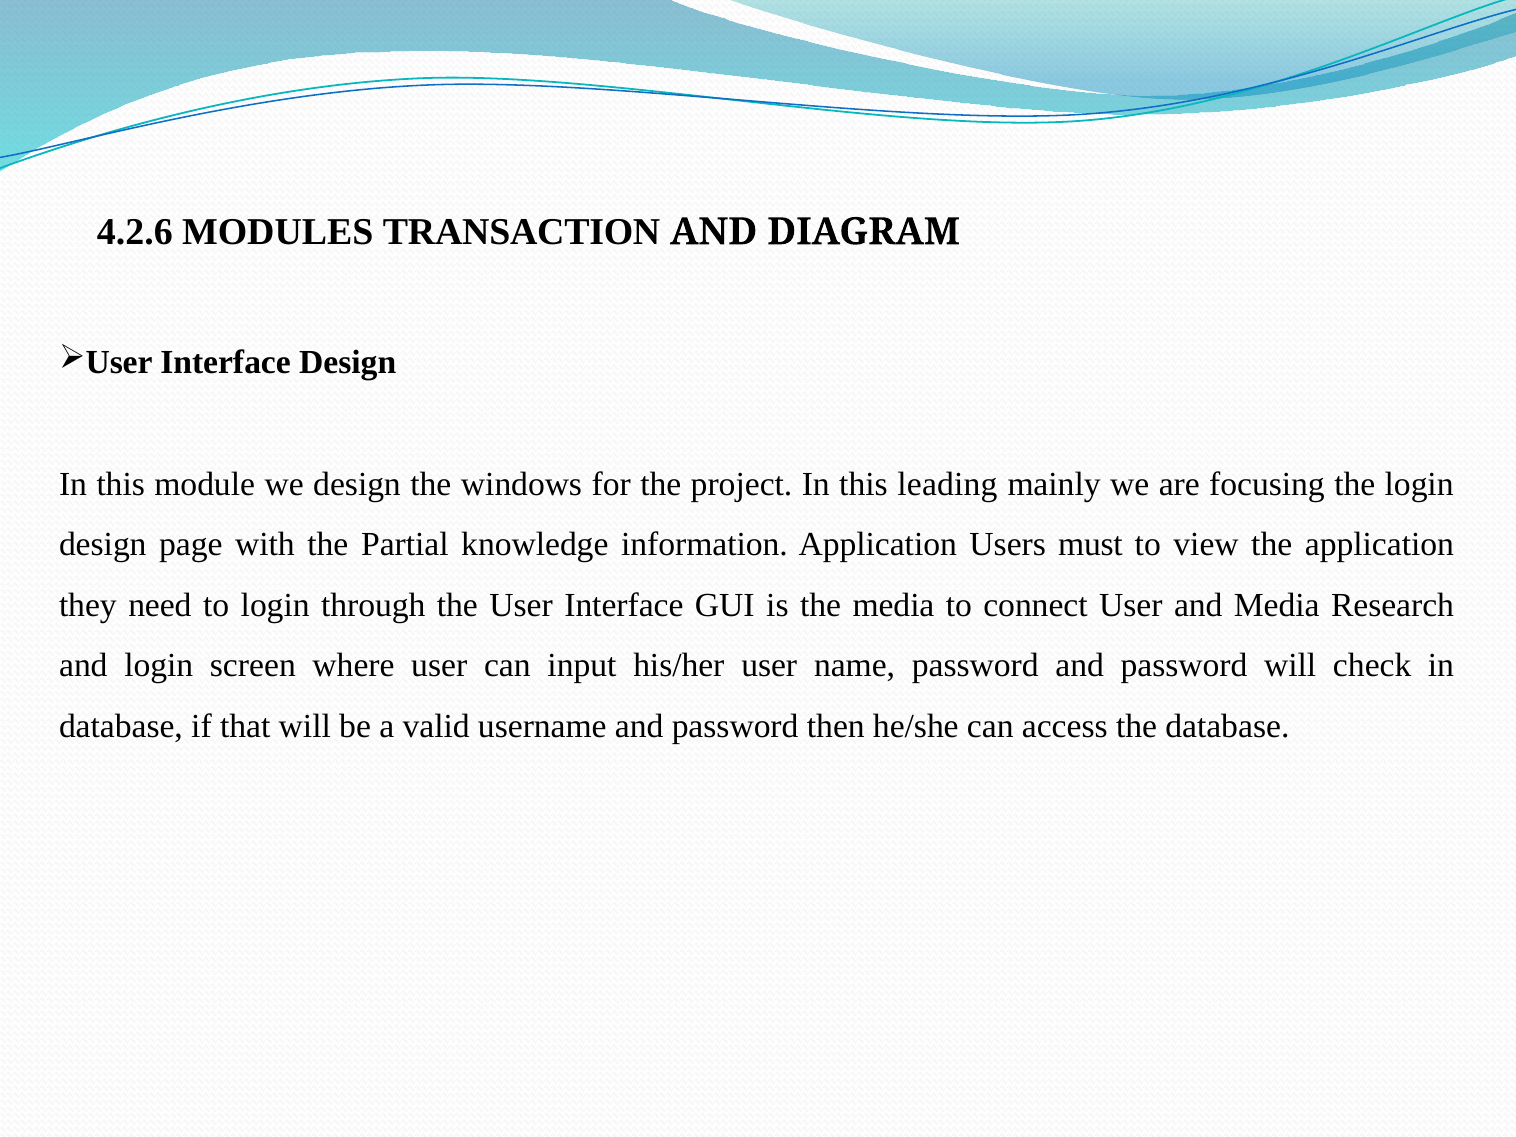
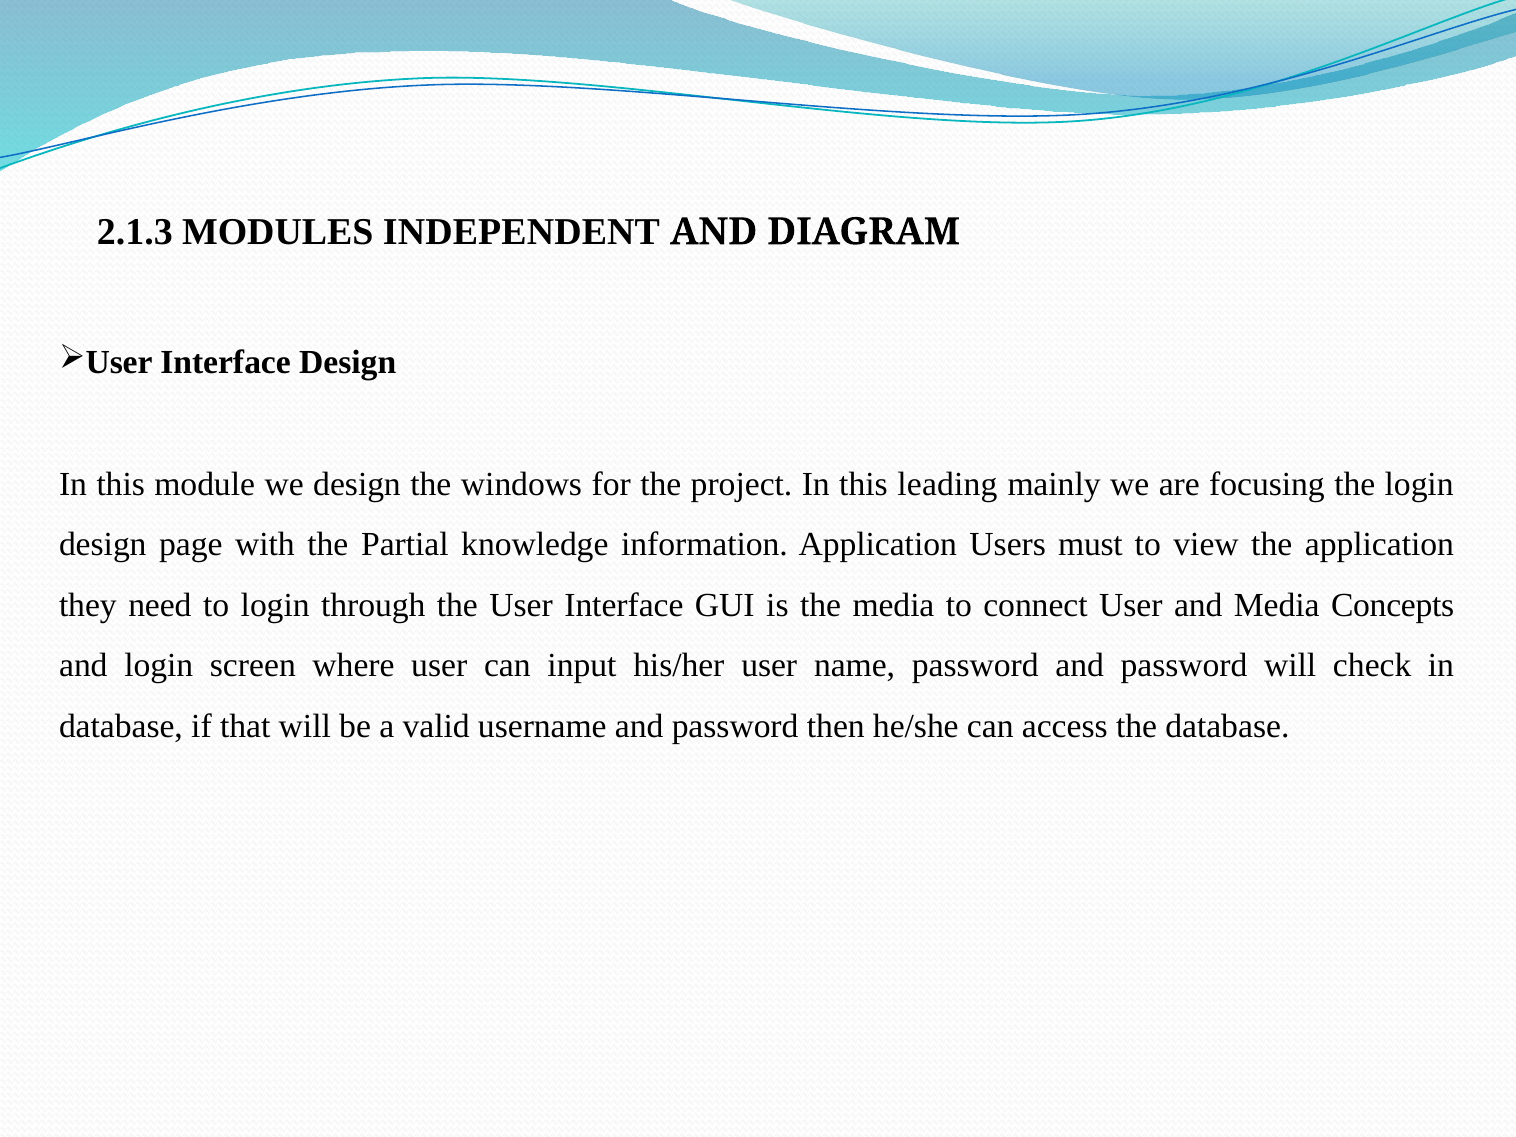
4.2.6: 4.2.6 -> 2.1.3
TRANSACTION: TRANSACTION -> INDEPENDENT
Research: Research -> Concepts
